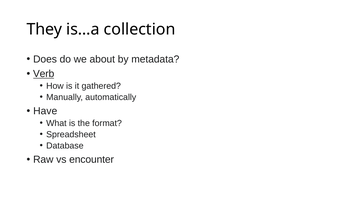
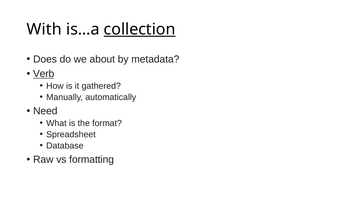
They: They -> With
collection underline: none -> present
Have: Have -> Need
encounter: encounter -> formatting
